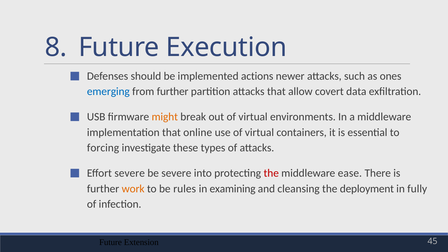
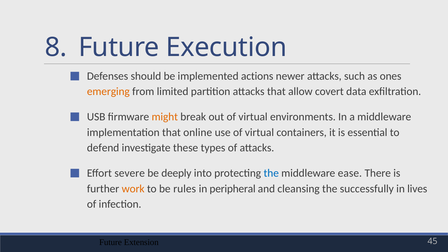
emerging colour: blue -> orange
from further: further -> limited
forcing: forcing -> defend
be severe: severe -> deeply
the at (271, 173) colour: red -> blue
examining: examining -> peripheral
deployment: deployment -> successfully
fully: fully -> lives
